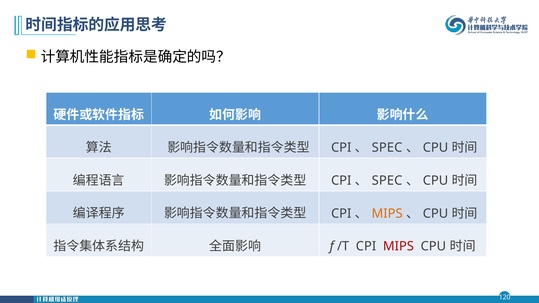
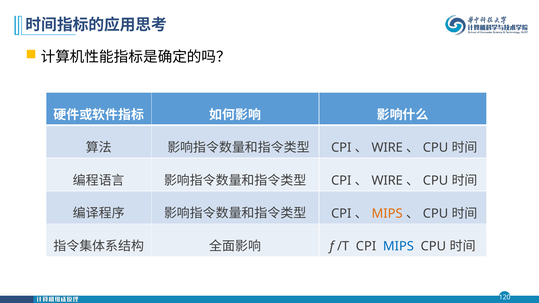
SPEC at (387, 148): SPEC -> WIRE
SPEC at (387, 181): SPEC -> WIRE
MIPS at (398, 246) colour: red -> blue
